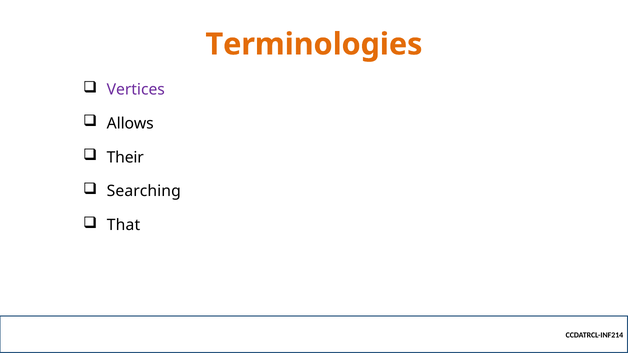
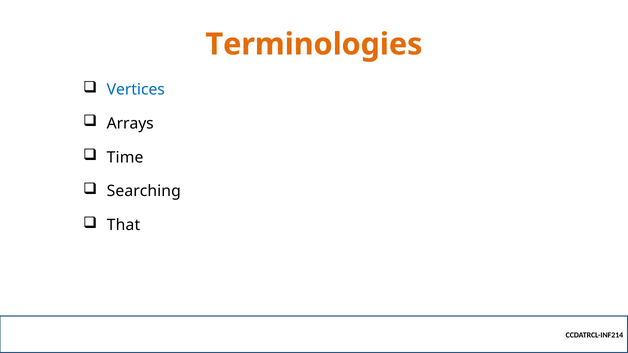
Vertices colour: purple -> blue
Allows: Allows -> Arrays
Their: Their -> Time
